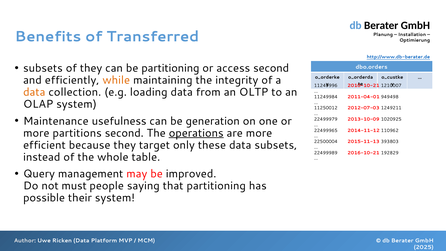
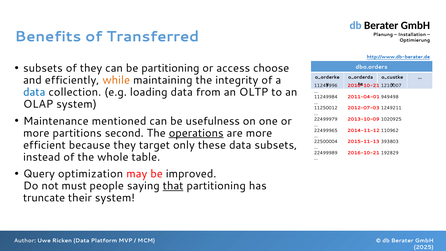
access second: second -> choose
data at (34, 92) colour: orange -> blue
usefulness: usefulness -> mentioned
generation: generation -> usefulness
management: management -> optimization
that underline: none -> present
possible: possible -> truncate
